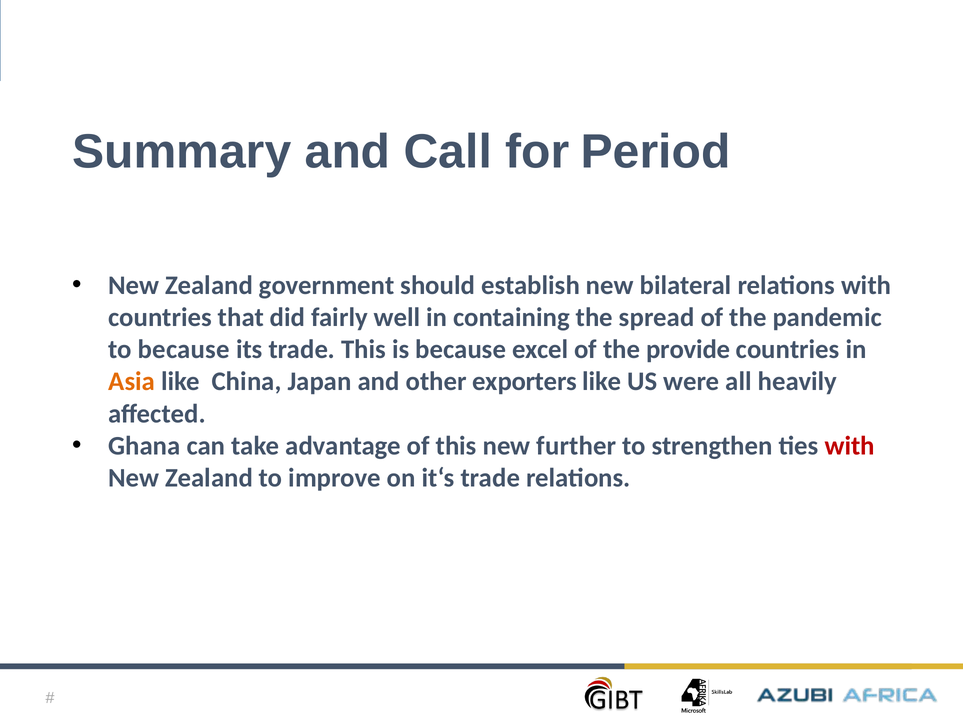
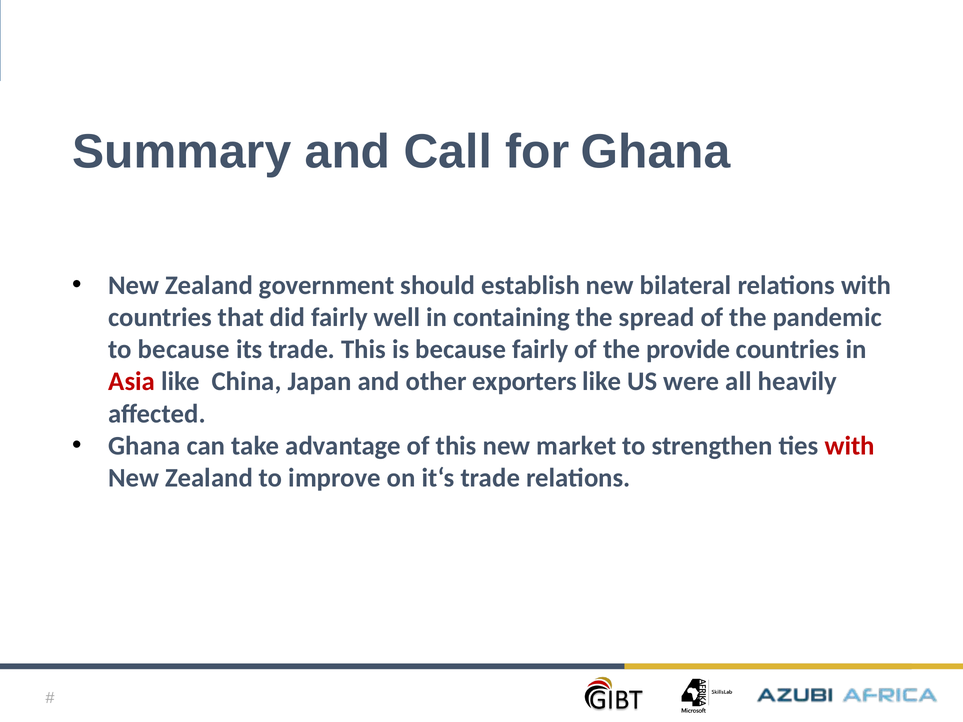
for Period: Period -> Ghana
because excel: excel -> fairly
Asia colour: orange -> red
further: further -> market
